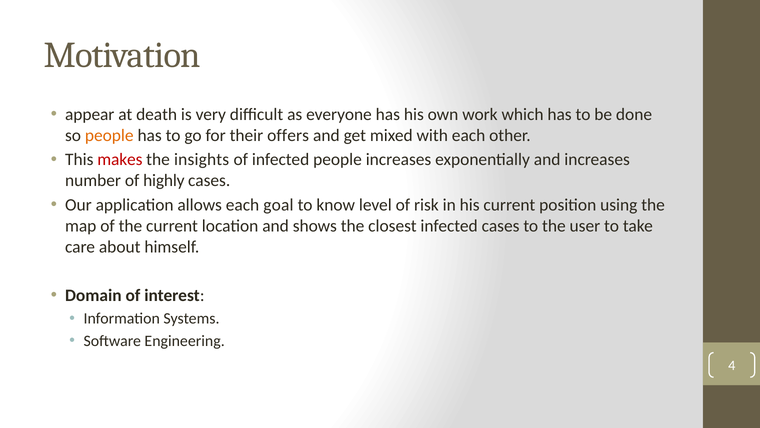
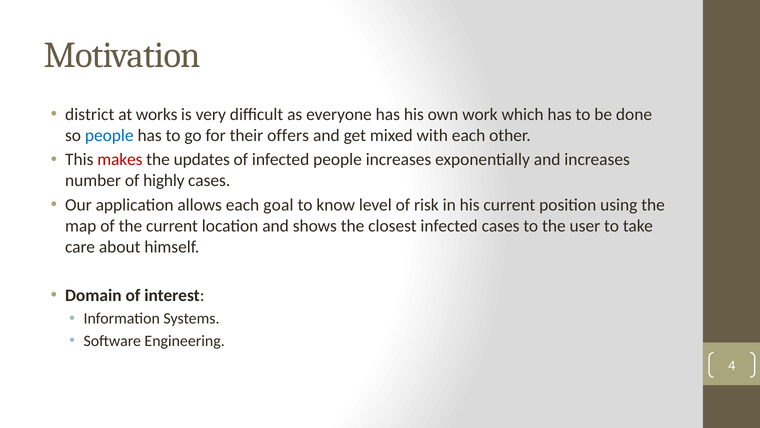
appear: appear -> district
death: death -> works
people at (109, 135) colour: orange -> blue
insights: insights -> updates
